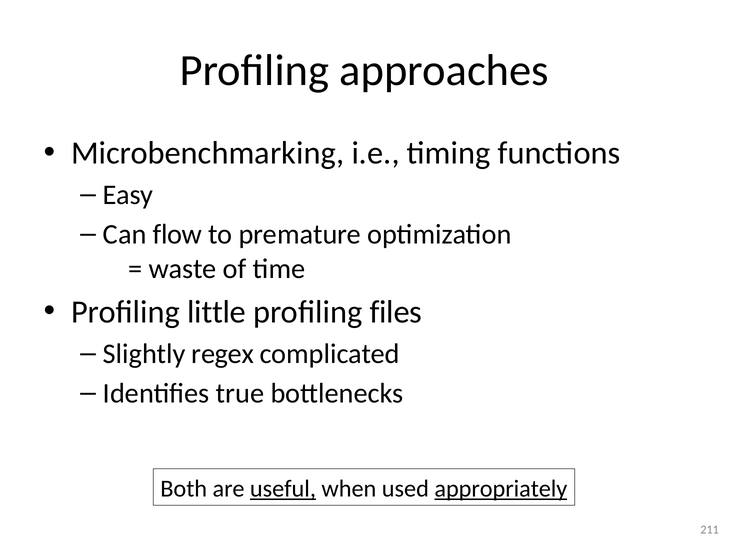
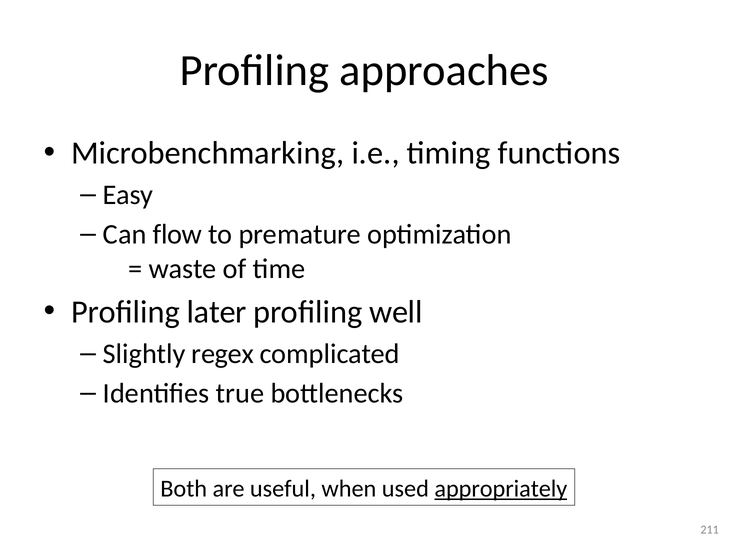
little: little -> later
files: files -> well
useful underline: present -> none
